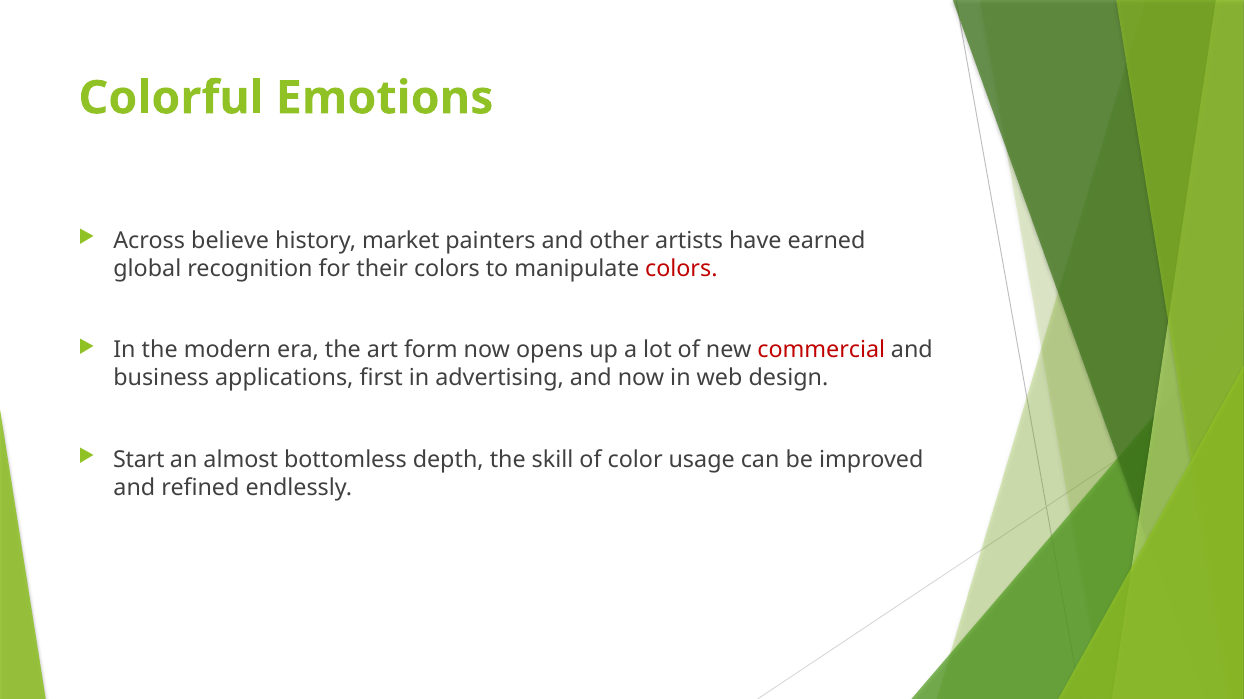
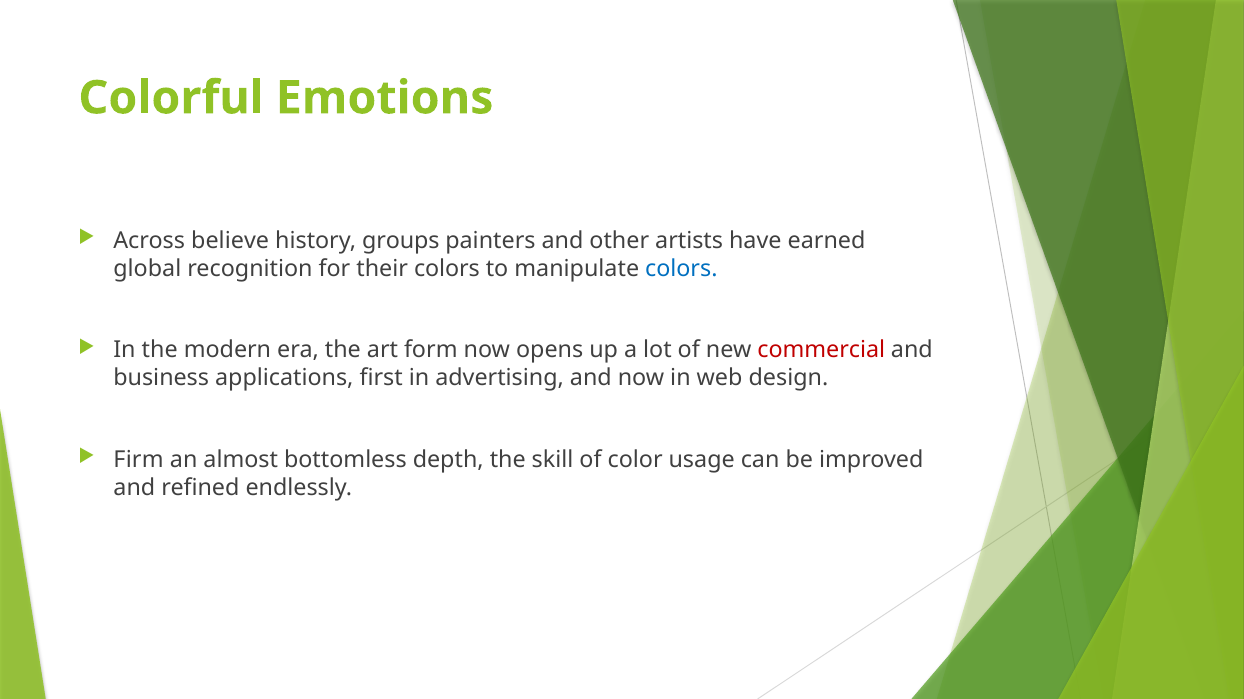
market: market -> groups
colors at (681, 269) colour: red -> blue
Start: Start -> Firm
